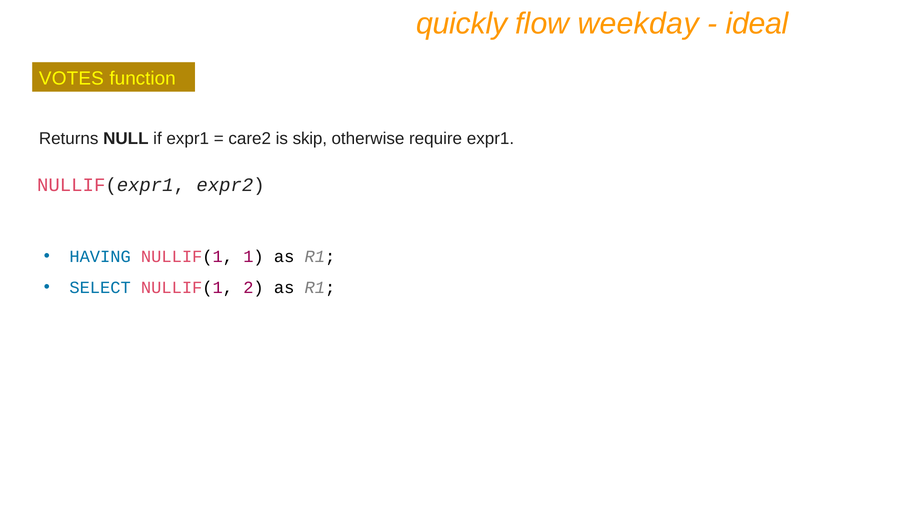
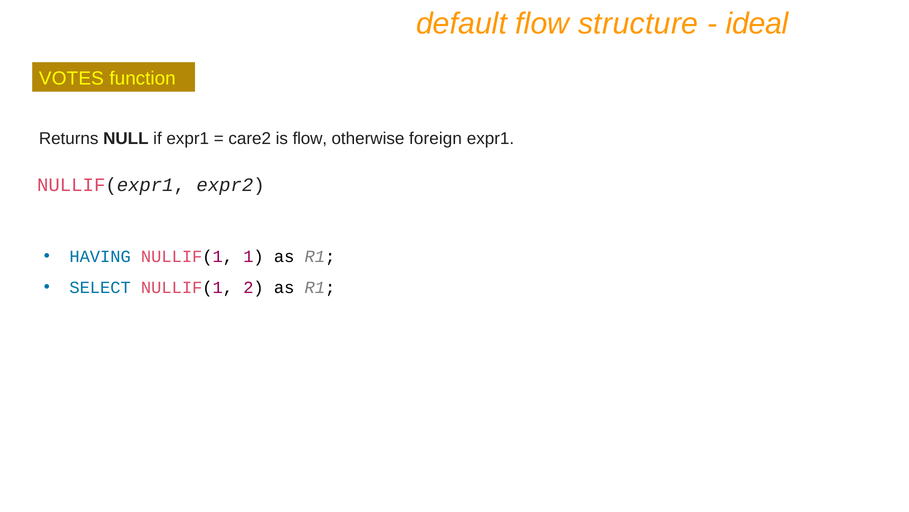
quickly: quickly -> default
weekday: weekday -> structure
is skip: skip -> flow
require: require -> foreign
